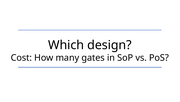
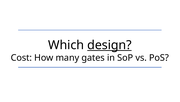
design underline: none -> present
